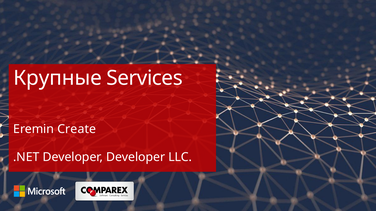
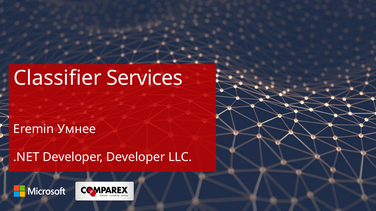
Крупные: Крупные -> Classifier
Create: Create -> Умнее
